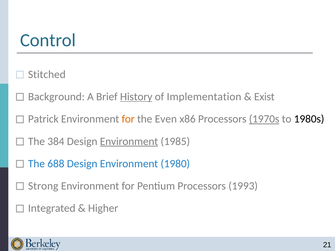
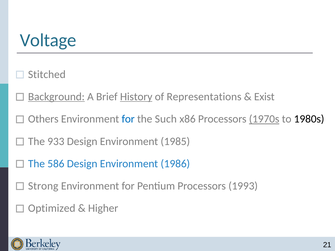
Control: Control -> Voltage
Background underline: none -> present
Implementation: Implementation -> Representations
Patrick: Patrick -> Others
for at (128, 119) colour: orange -> blue
Even: Even -> Such
384: 384 -> 933
Environment at (129, 141) underline: present -> none
688: 688 -> 586
1980: 1980 -> 1986
Integrated: Integrated -> Optimized
